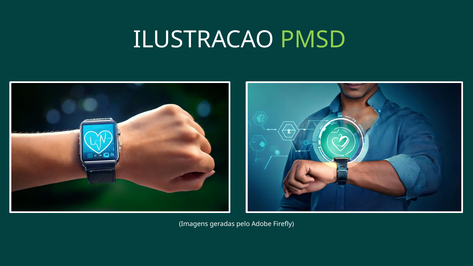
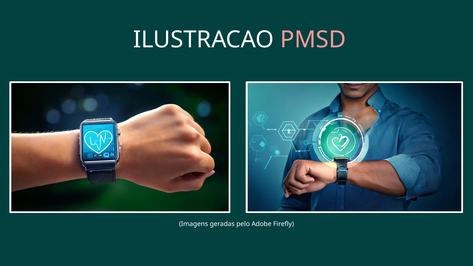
PMSD colour: light green -> pink
